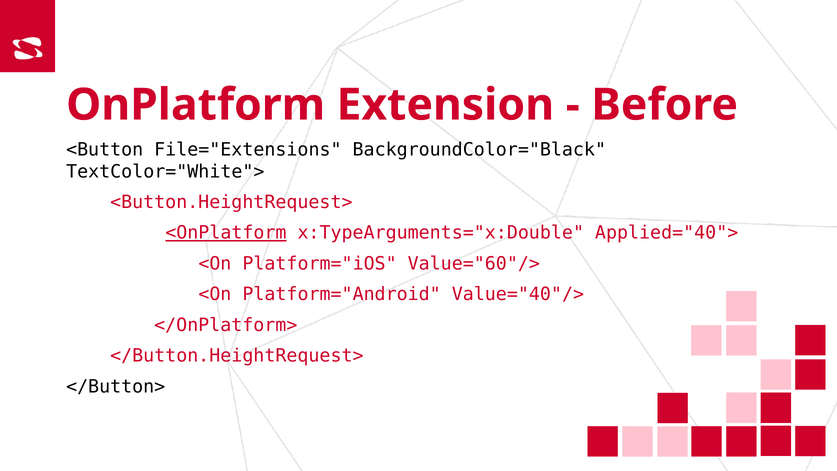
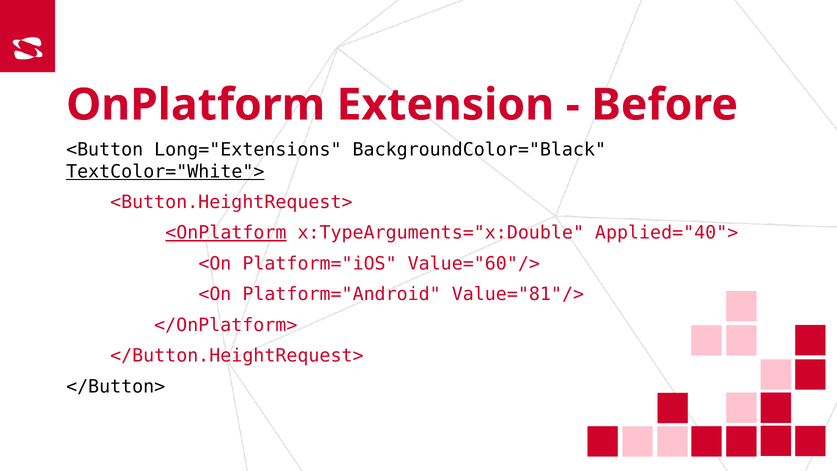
File="Extensions: File="Extensions -> Long="Extensions
TextColor="White"> underline: none -> present
Value="40"/>: Value="40"/> -> Value="81"/>
